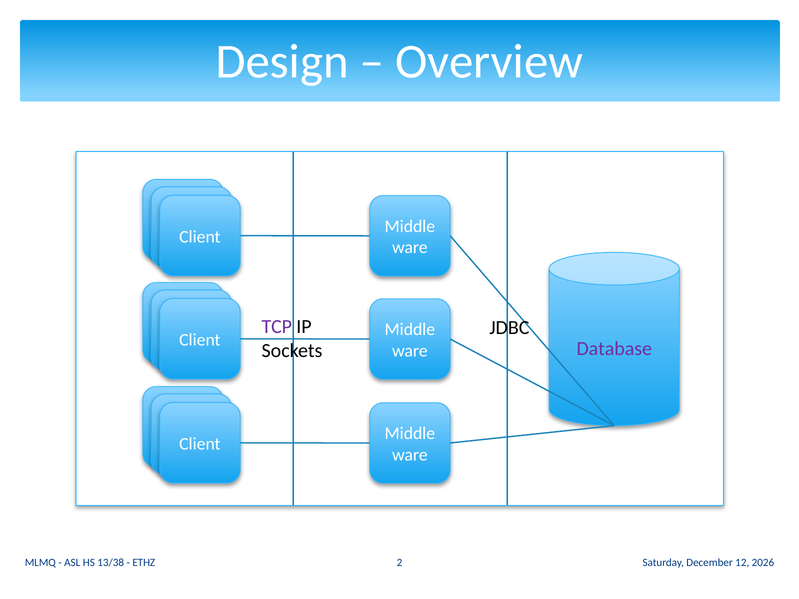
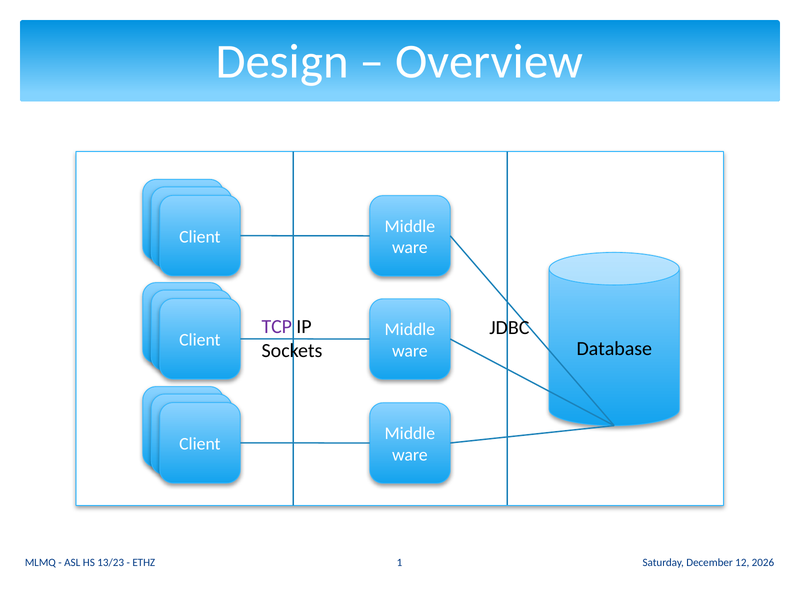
Database colour: purple -> black
13/38: 13/38 -> 13/23
2: 2 -> 1
